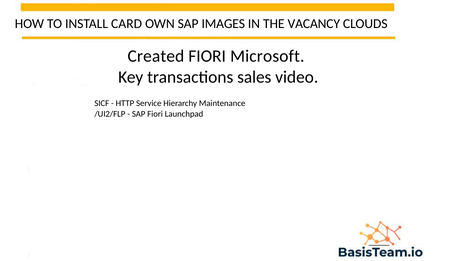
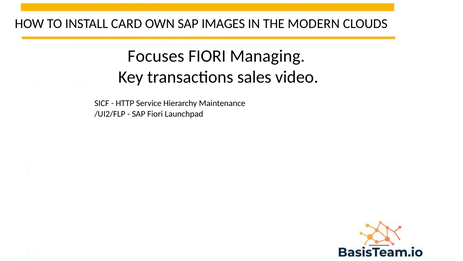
VACANCY: VACANCY -> MODERN
Created: Created -> Focuses
Microsoft: Microsoft -> Managing
